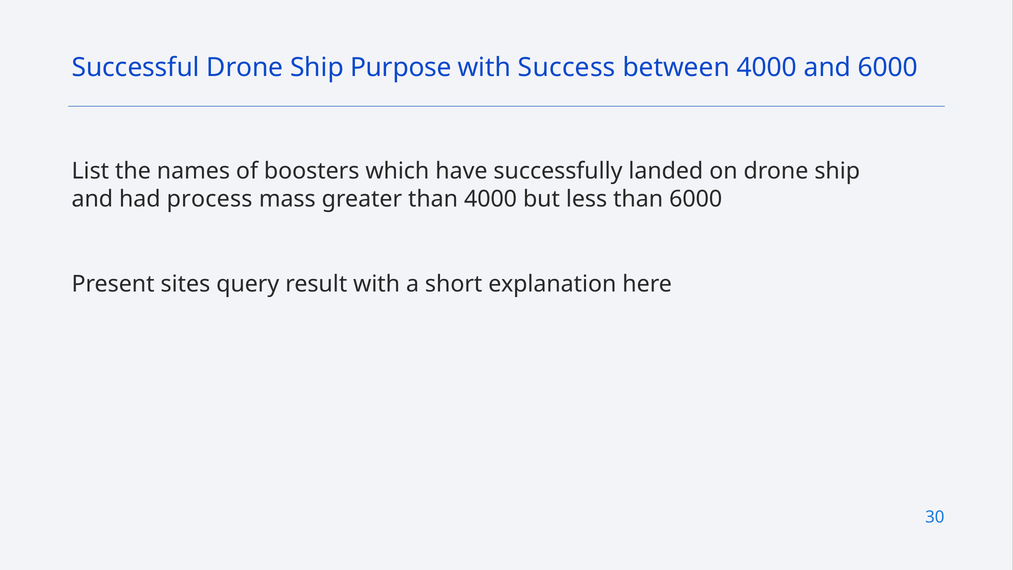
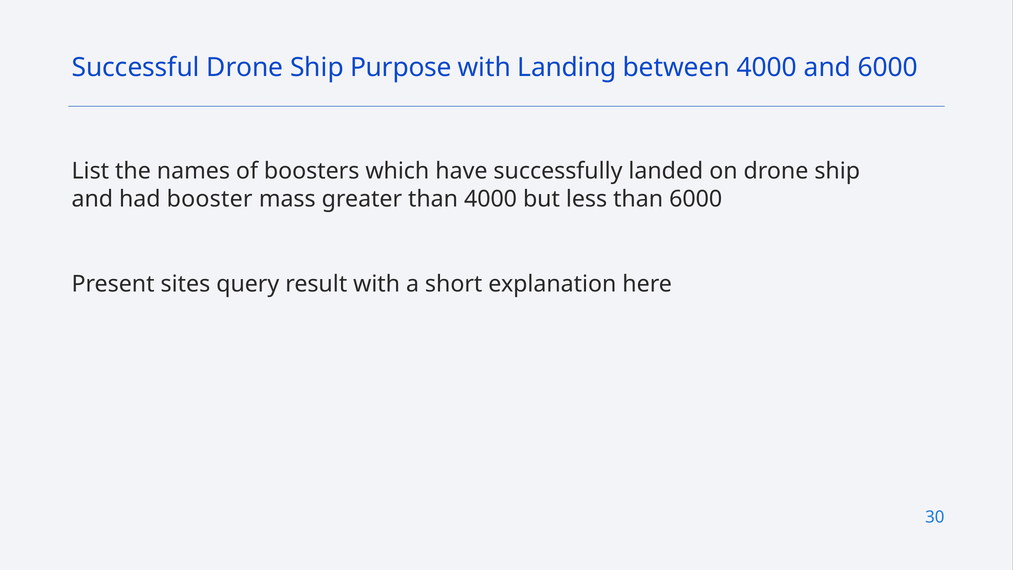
Success: Success -> Landing
process: process -> booster
